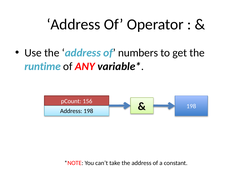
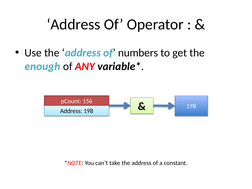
runtime: runtime -> enough
